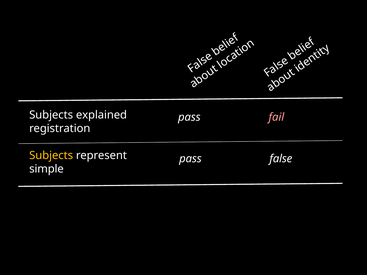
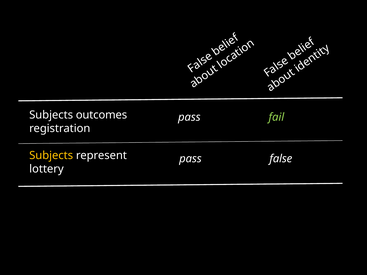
explained: explained -> outcomes
fail colour: pink -> light green
simple: simple -> lottery
